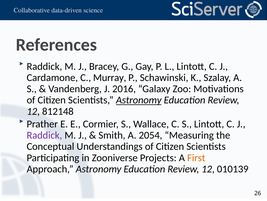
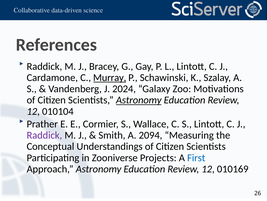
Murray underline: none -> present
2016: 2016 -> 2024
812148: 812148 -> 010104
2054: 2054 -> 2094
First colour: orange -> blue
010139: 010139 -> 010169
